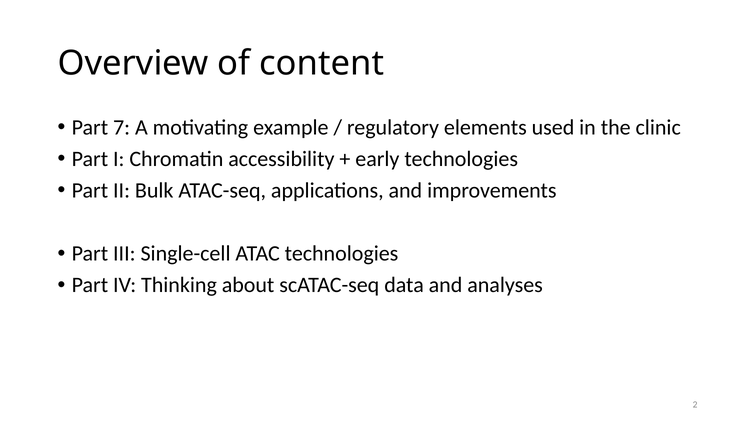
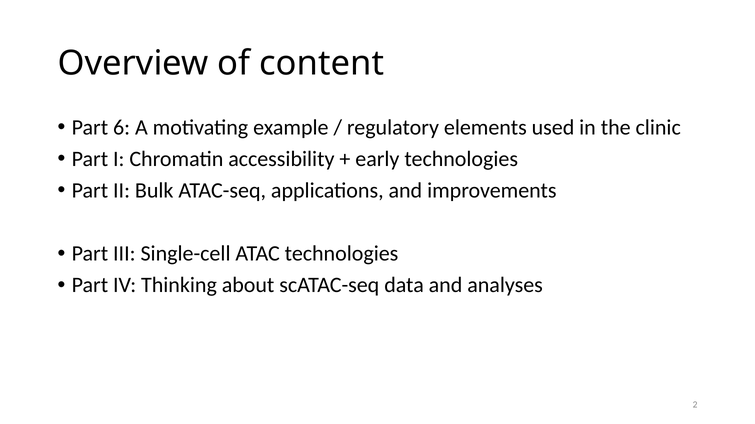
7: 7 -> 6
